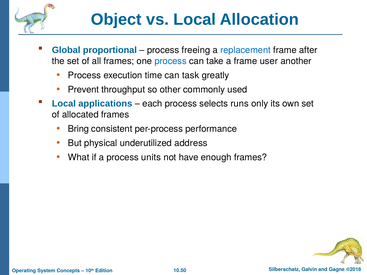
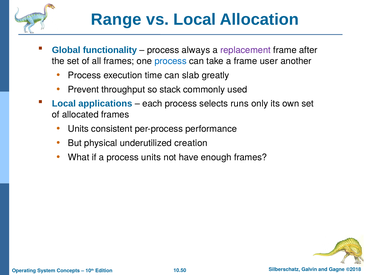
Object: Object -> Range
proportional: proportional -> functionality
freeing: freeing -> always
replacement colour: blue -> purple
task: task -> slab
other: other -> stack
Bring at (78, 129): Bring -> Units
address: address -> creation
